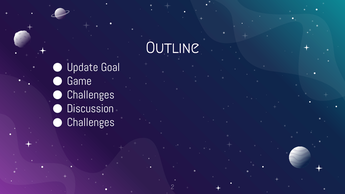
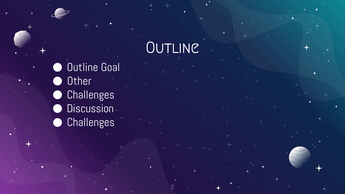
Update at (83, 67): Update -> Outline
Game: Game -> Other
